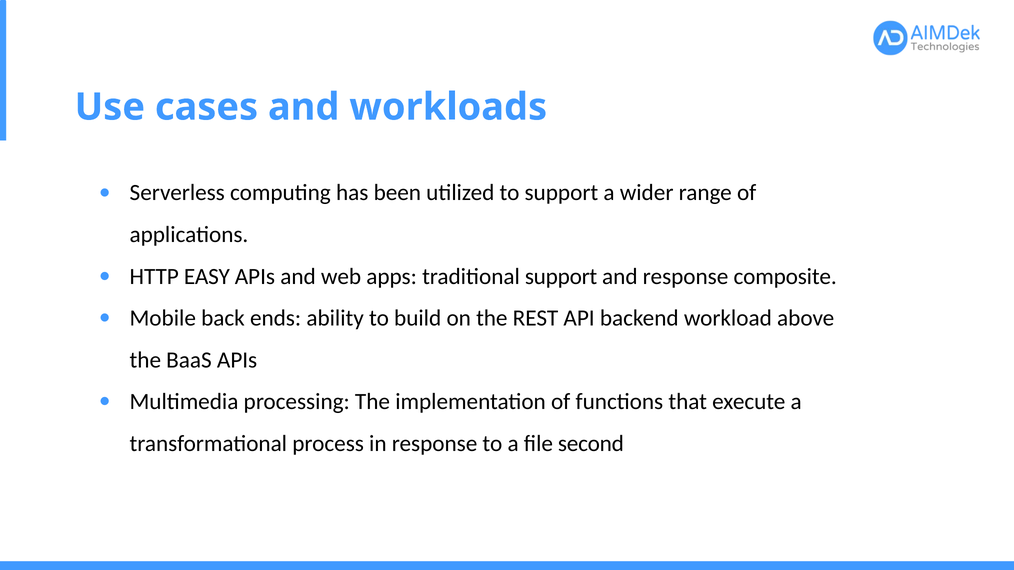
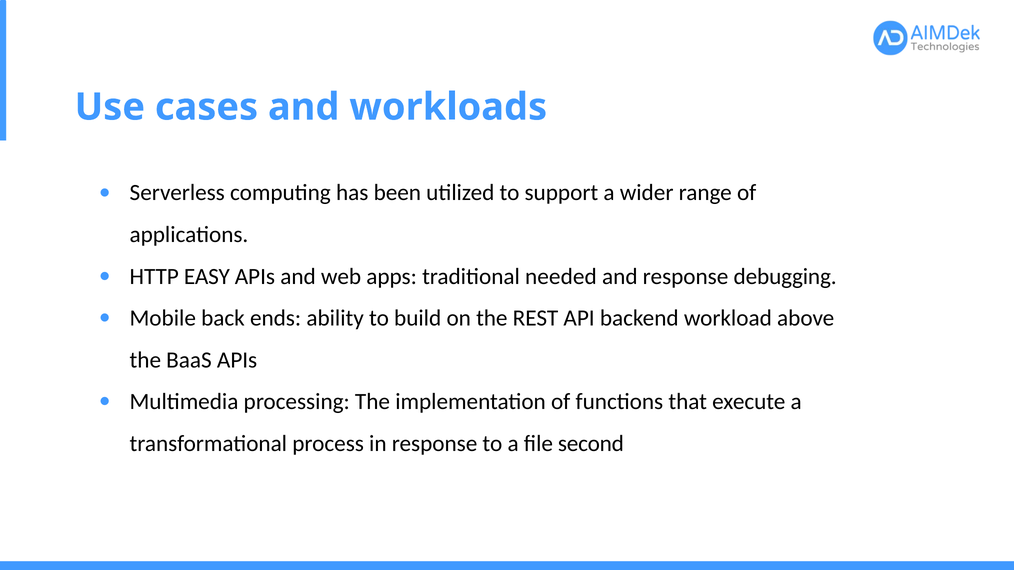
traditional support: support -> needed
composite: composite -> debugging
